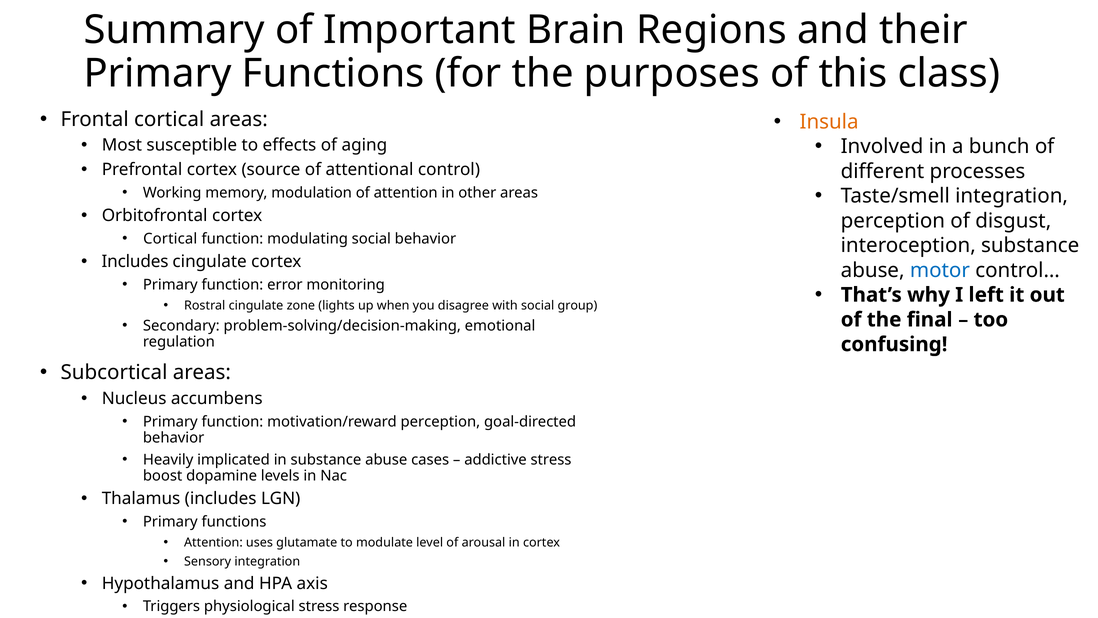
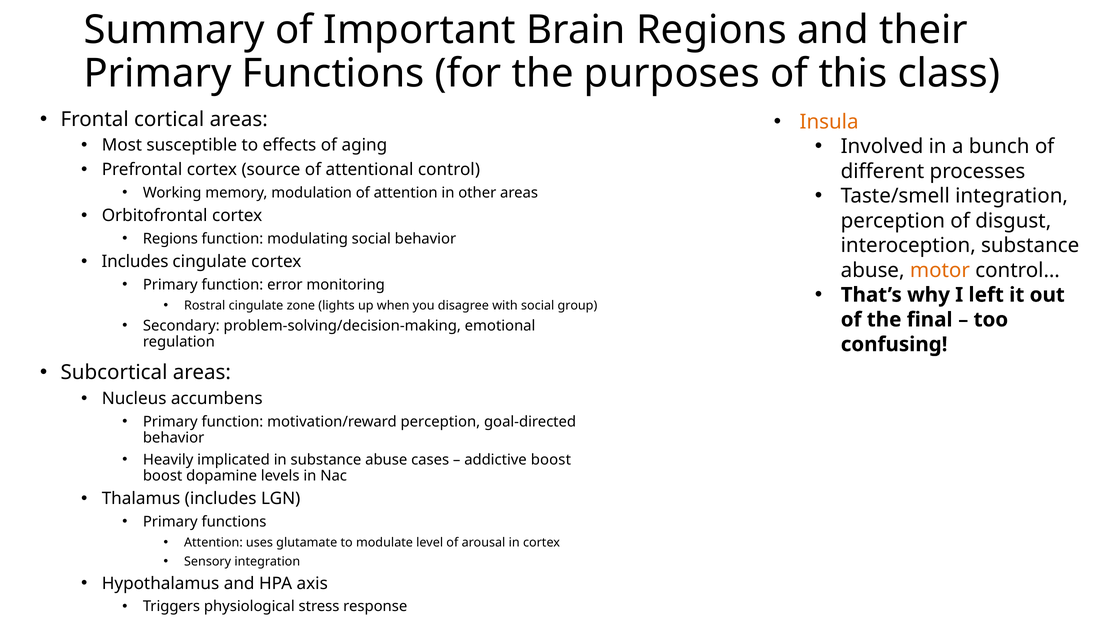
Cortical at (170, 239): Cortical -> Regions
motor colour: blue -> orange
addictive stress: stress -> boost
